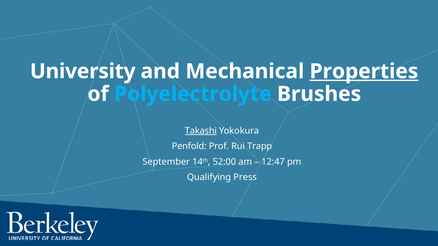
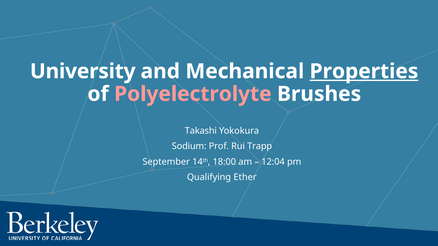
Polyelectrolyte colour: light blue -> pink
Takashi underline: present -> none
Penfold: Penfold -> Sodium
52:00: 52:00 -> 18:00
12:47: 12:47 -> 12:04
Press: Press -> Ether
